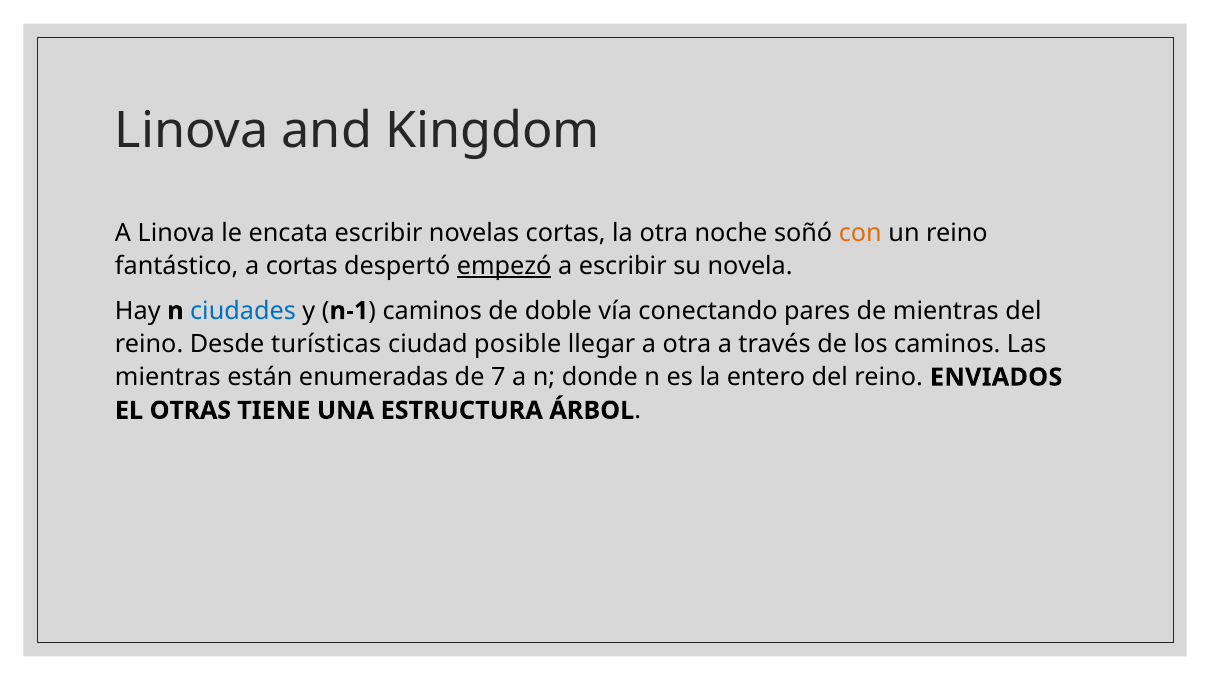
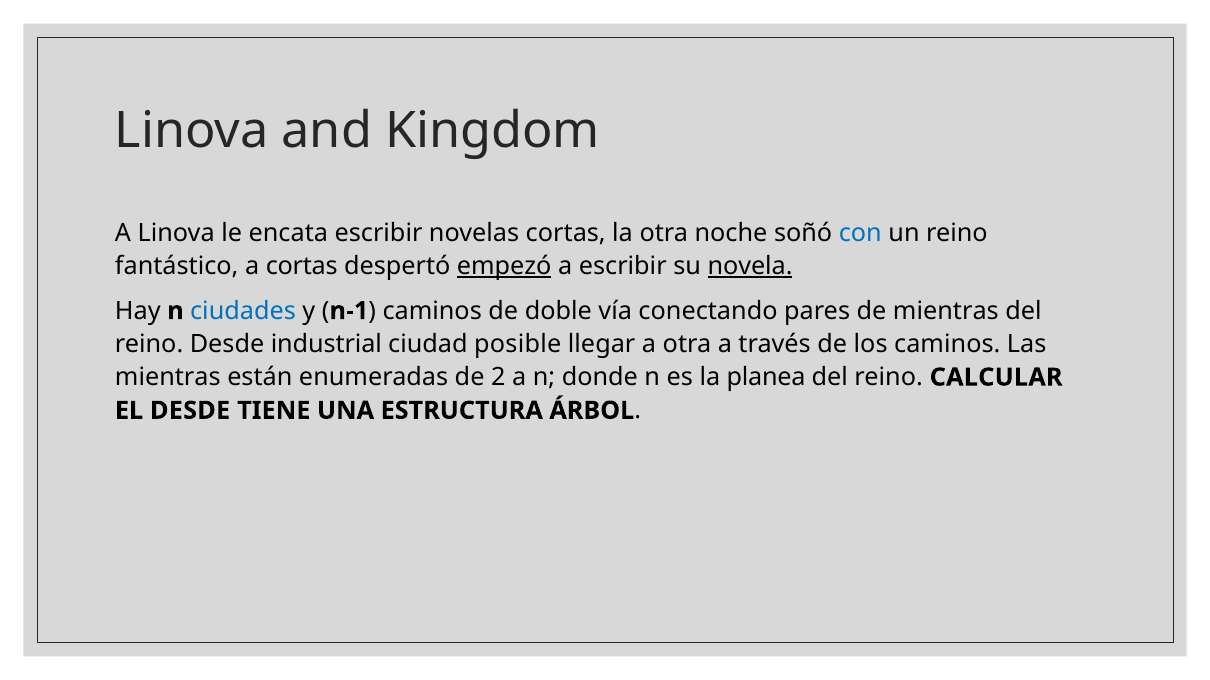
con colour: orange -> blue
novela underline: none -> present
turísticas: turísticas -> industrial
7: 7 -> 2
entero: entero -> planea
ENVIADOS: ENVIADOS -> CALCULAR
EL OTRAS: OTRAS -> DESDE
